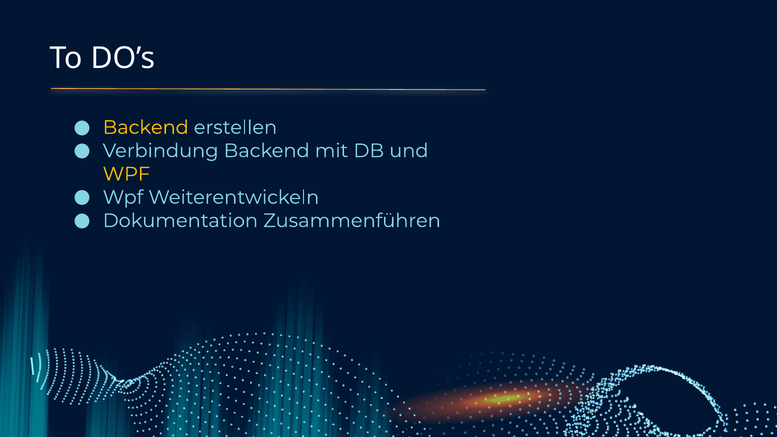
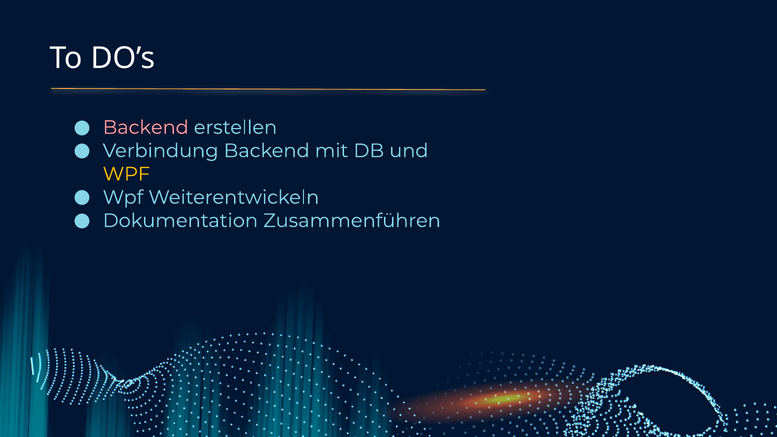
Backend at (146, 127) colour: yellow -> pink
